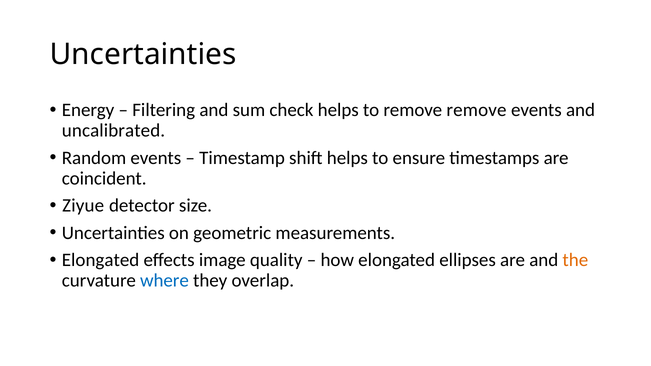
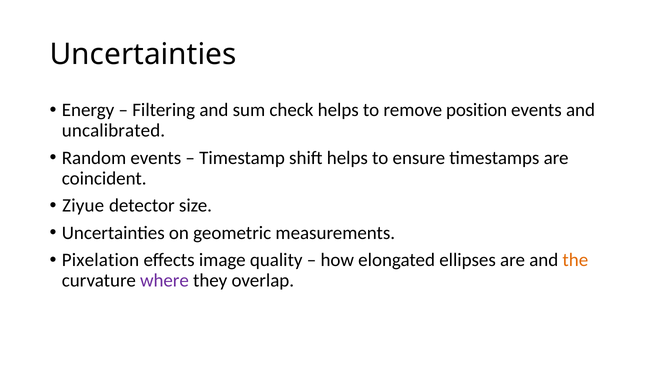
remove remove: remove -> position
Elongated at (101, 260): Elongated -> Pixelation
where colour: blue -> purple
